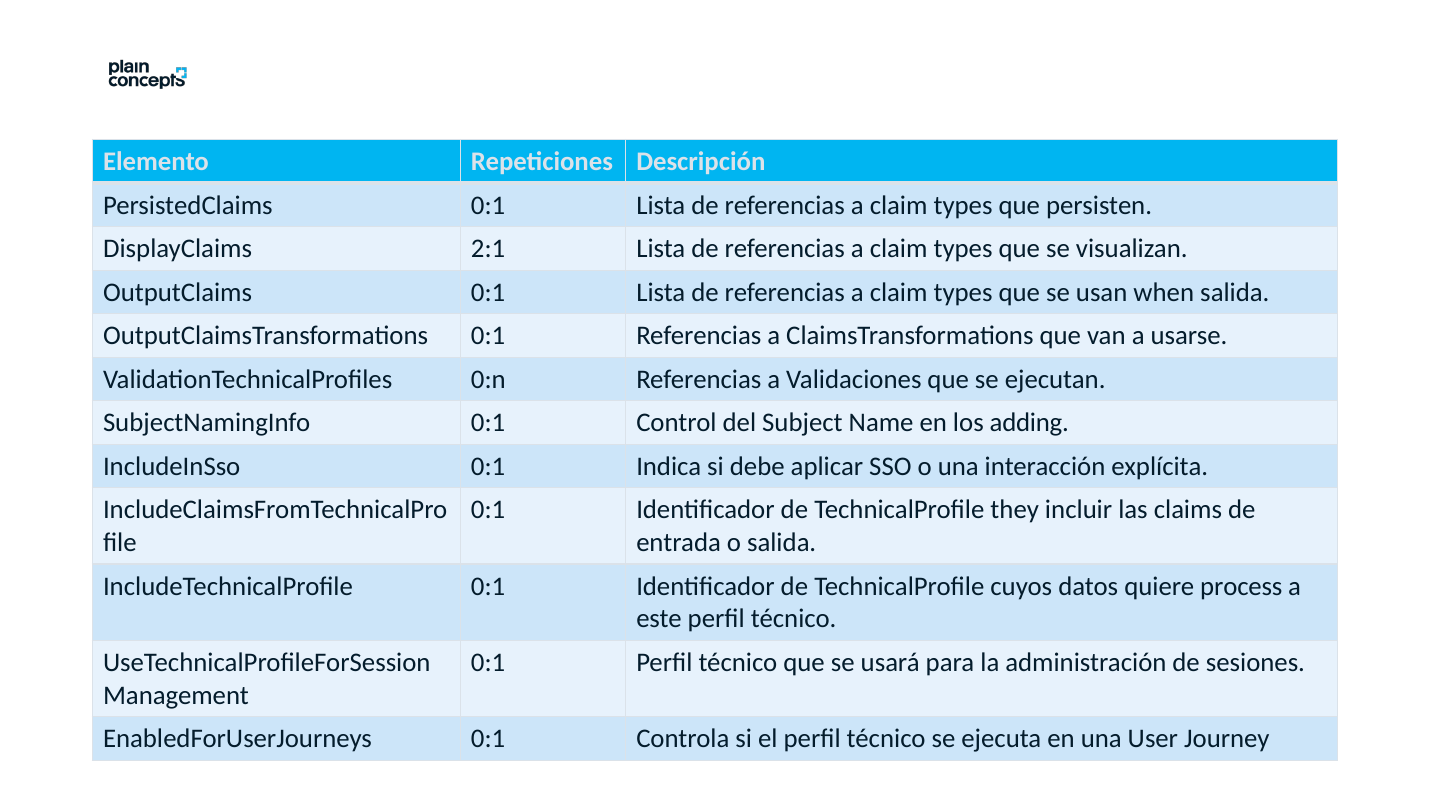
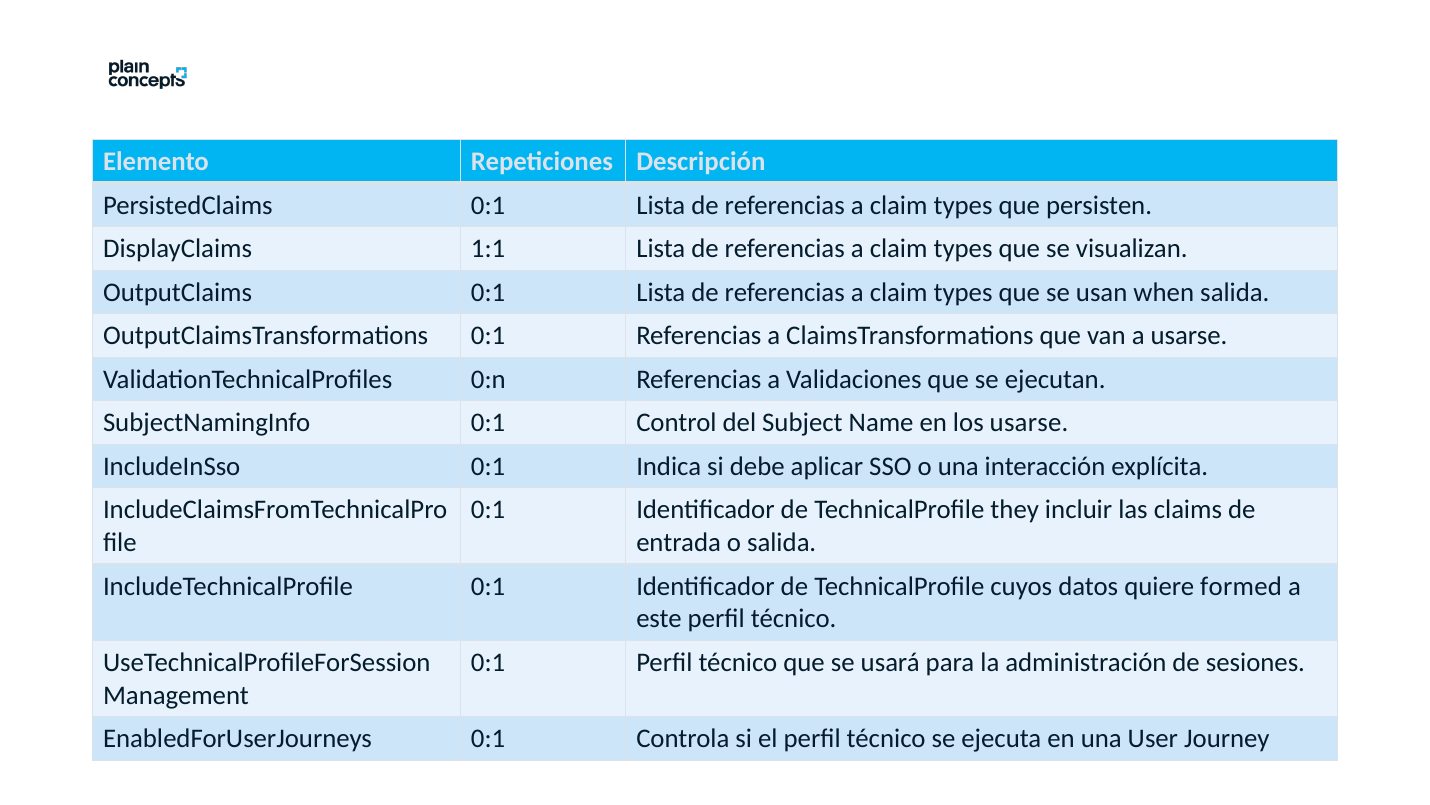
2:1: 2:1 -> 1:1
los adding: adding -> usarse
process: process -> formed
